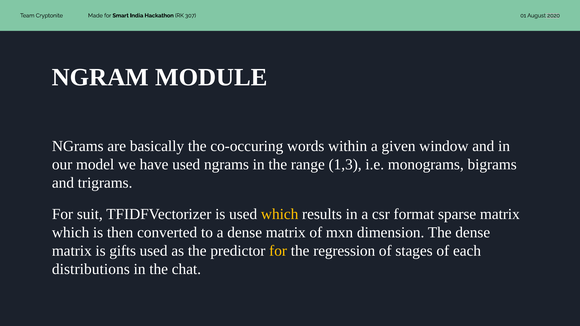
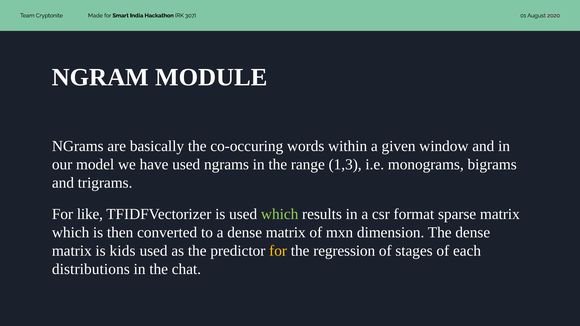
suit: suit -> like
which at (280, 214) colour: yellow -> light green
gifts: gifts -> kids
